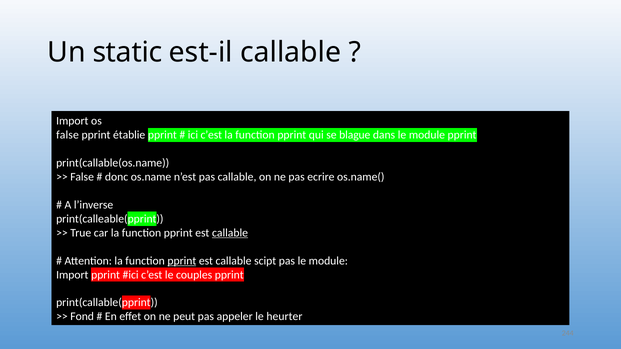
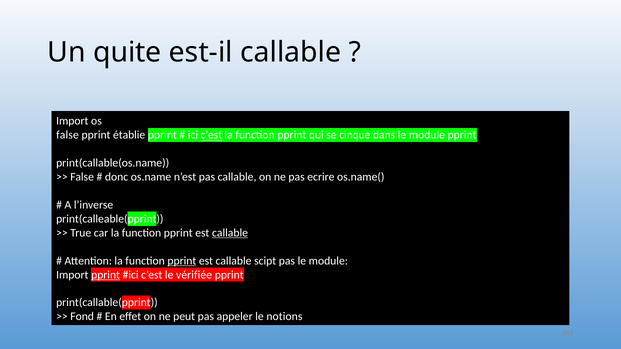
static: static -> quite
c’est at (211, 135) underline: none -> present
blague: blague -> cinque
pprint at (106, 275) underline: none -> present
couples: couples -> vérifiée
heurter: heurter -> notions
